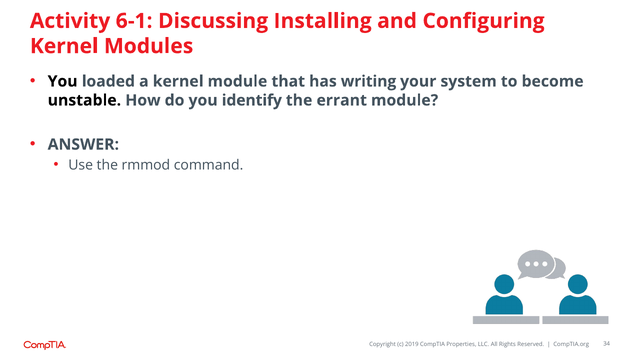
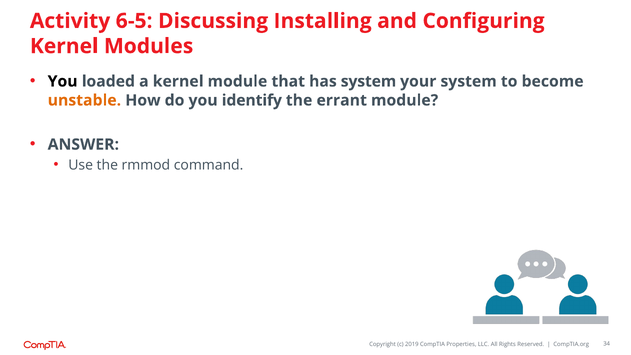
6-1: 6-1 -> 6-5
has writing: writing -> system
unstable colour: black -> orange
